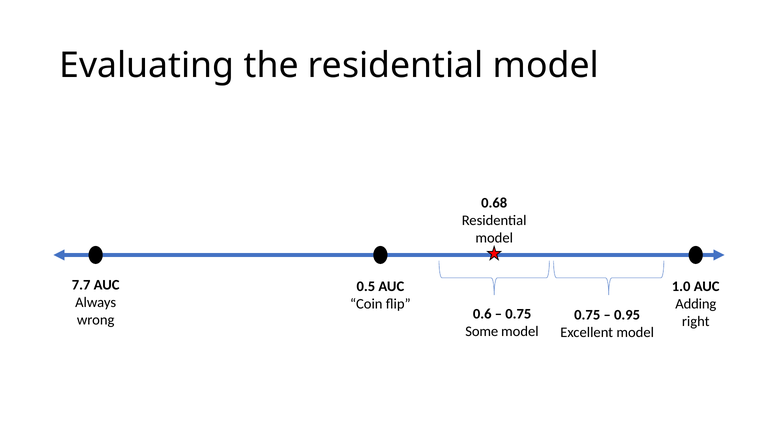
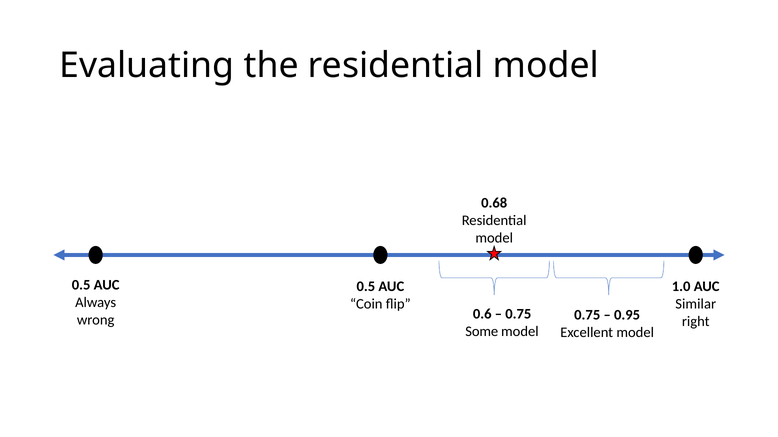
7.7 at (81, 285): 7.7 -> 0.5
Adding: Adding -> Similar
